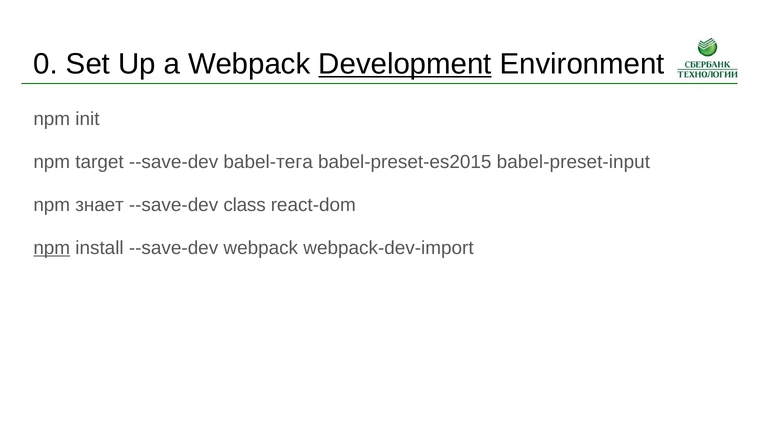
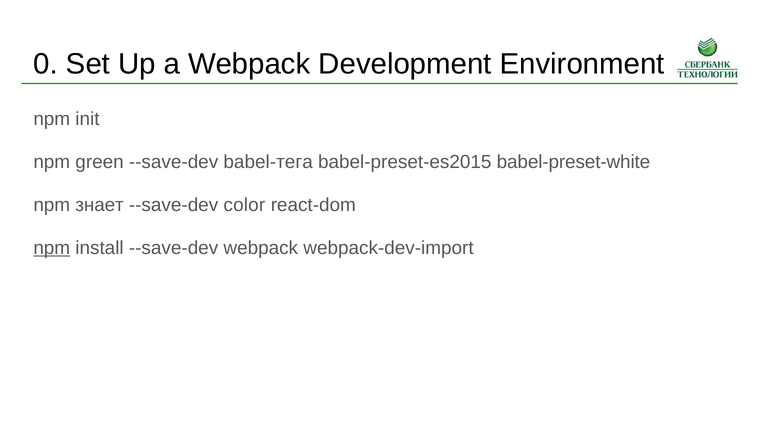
Development underline: present -> none
target: target -> green
babel-preset-input: babel-preset-input -> babel-preset-white
class: class -> color
